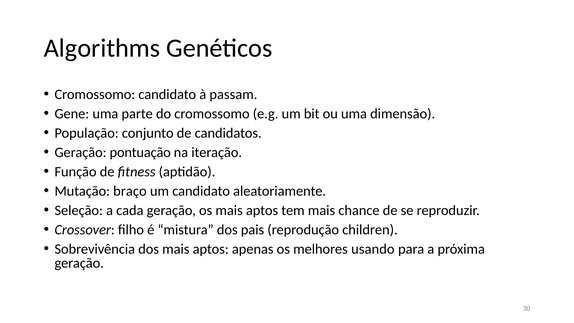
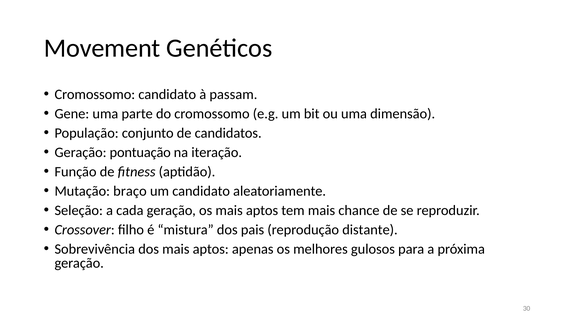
Algorithms: Algorithms -> Movement
children: children -> distante
usando: usando -> gulosos
